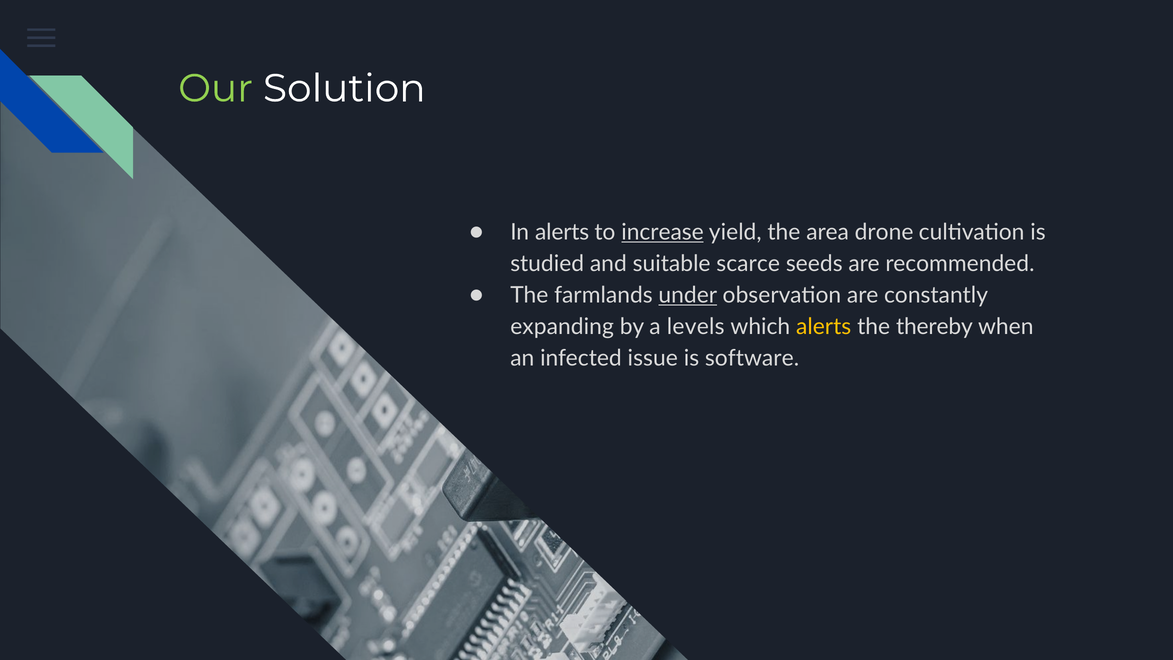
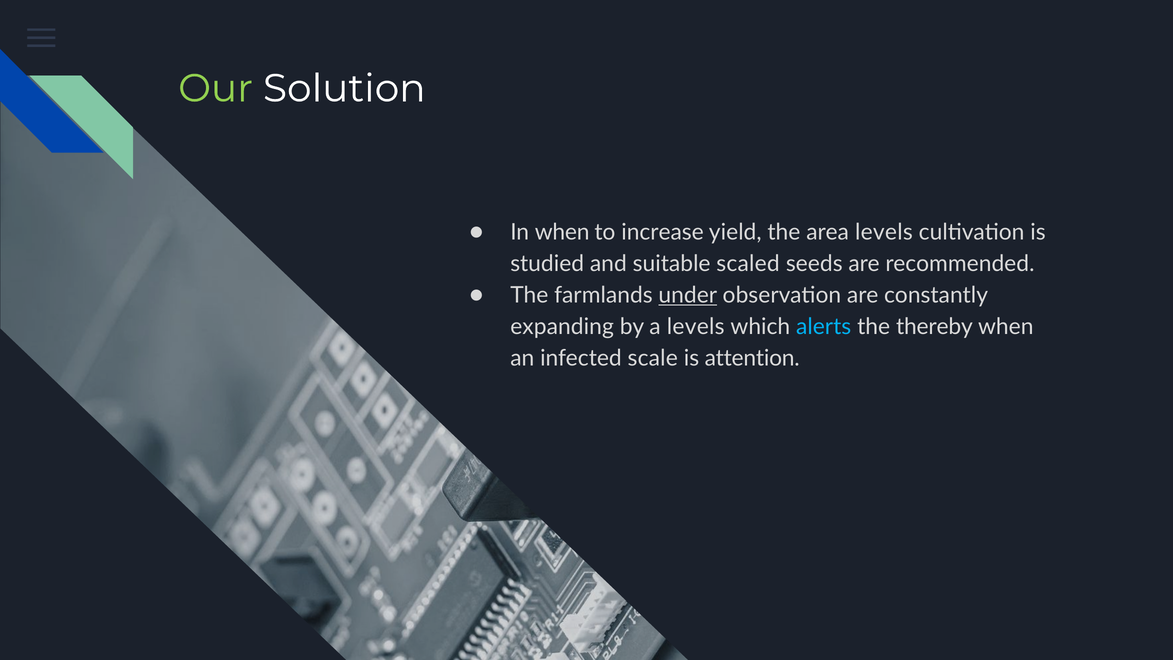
In alerts: alerts -> when
increase underline: present -> none
area drone: drone -> levels
scarce: scarce -> scaled
alerts at (824, 326) colour: yellow -> light blue
issue: issue -> scale
software: software -> attention
